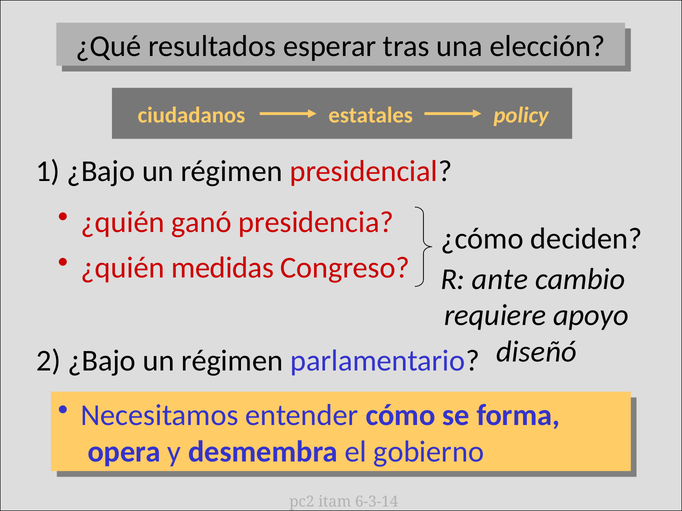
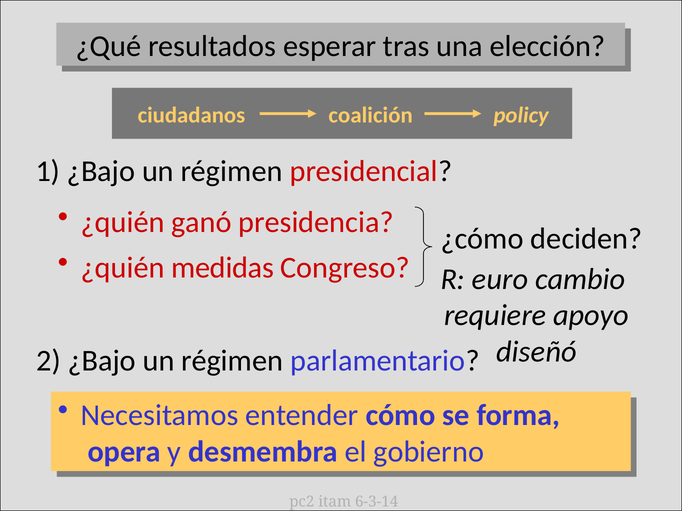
estatales: estatales -> coalición
ante: ante -> euro
